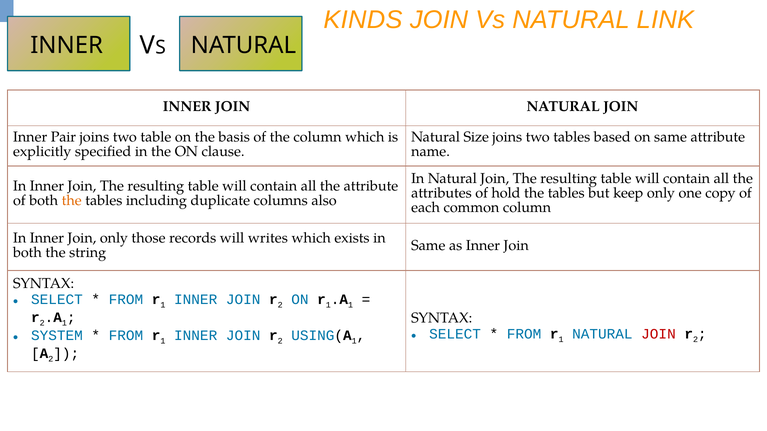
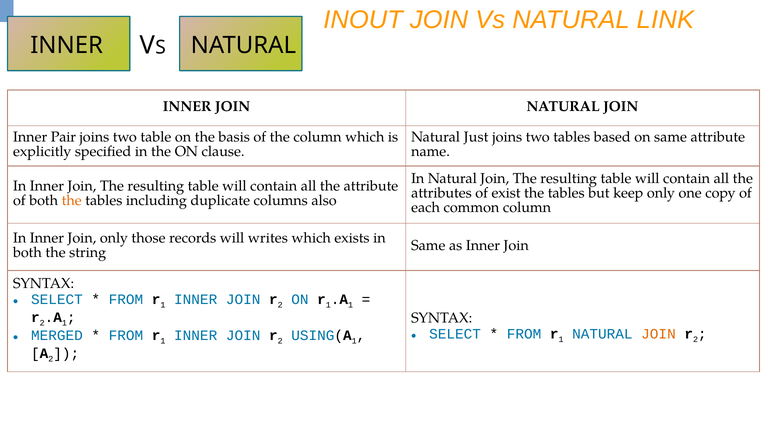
KINDS: KINDS -> INOUT
Size: Size -> Just
hold: hold -> exist
JOIN at (658, 334) colour: red -> orange
SYSTEM: SYSTEM -> MERGED
